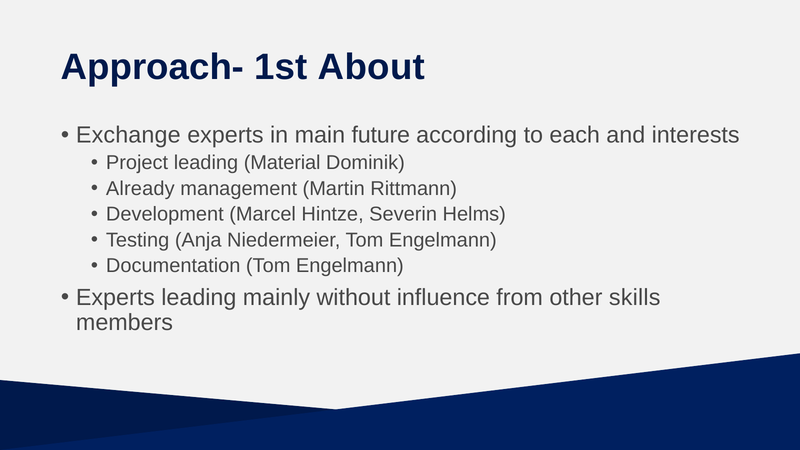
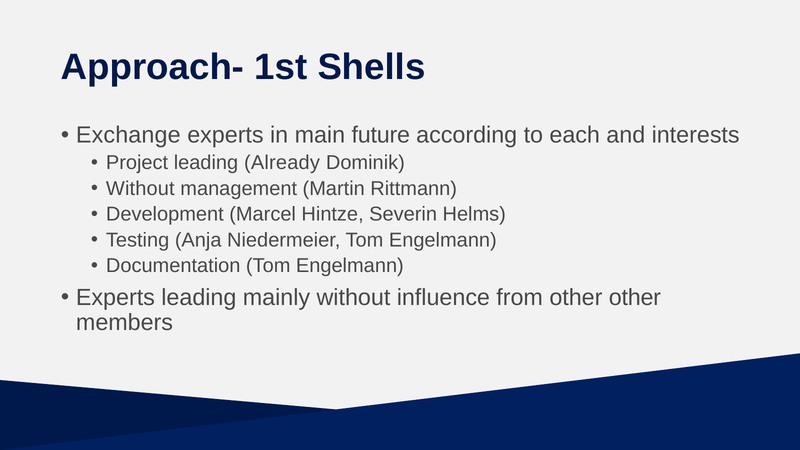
About: About -> Shells
Material: Material -> Already
Already at (140, 189): Already -> Without
other skills: skills -> other
